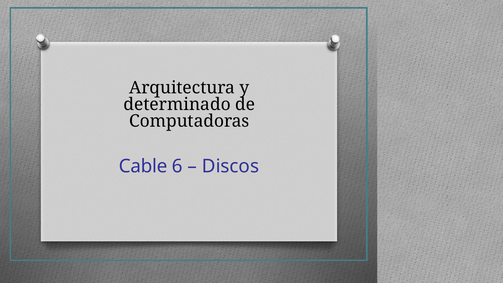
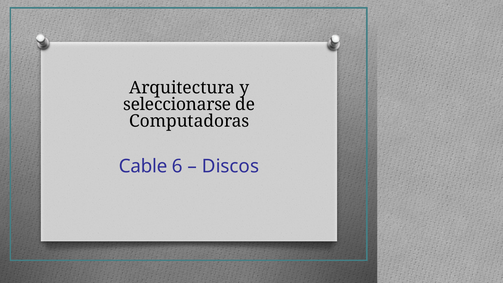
determinado: determinado -> seleccionarse
